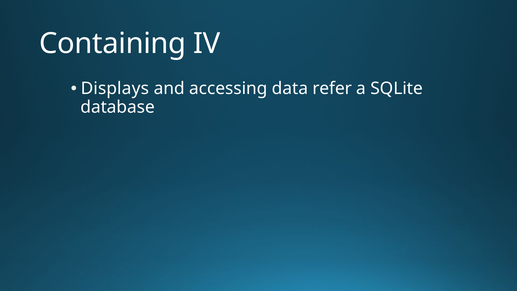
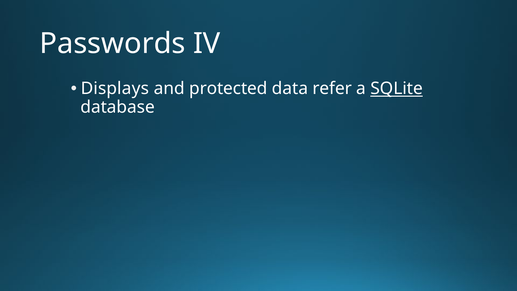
Containing: Containing -> Passwords
accessing: accessing -> protected
SQLite underline: none -> present
